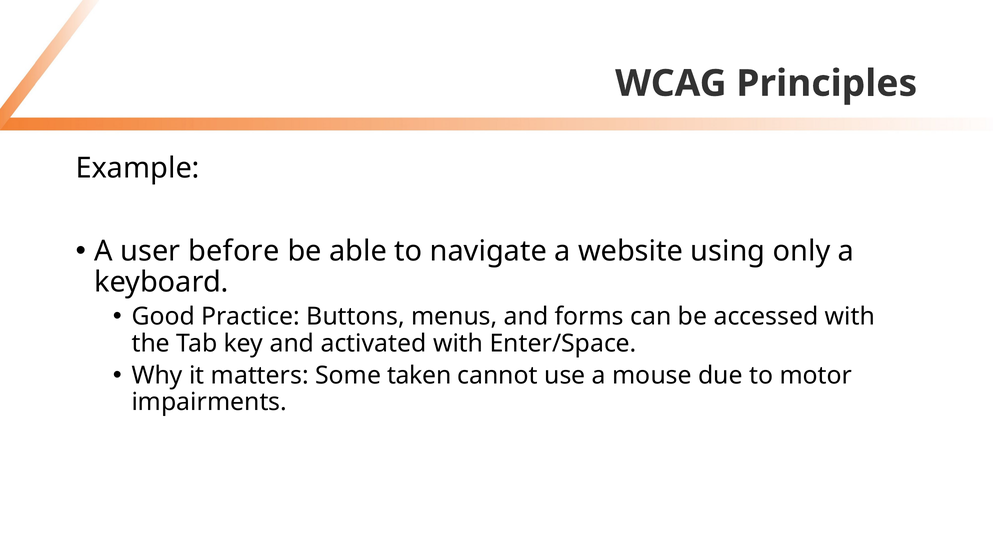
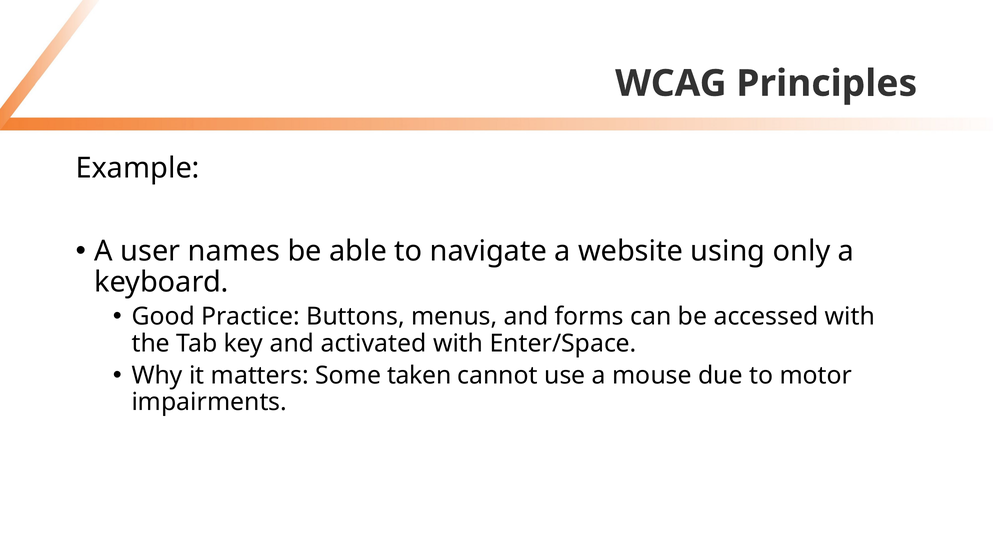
before: before -> names
